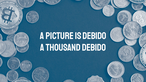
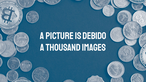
thousand debido: debido -> images
